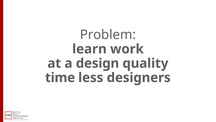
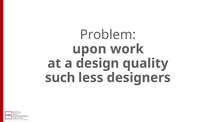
learn: learn -> upon
time: time -> such
